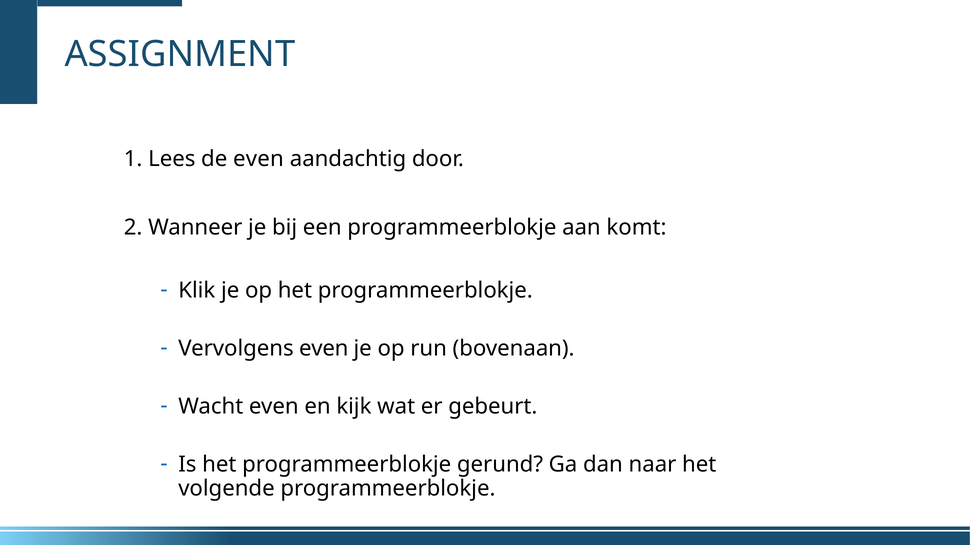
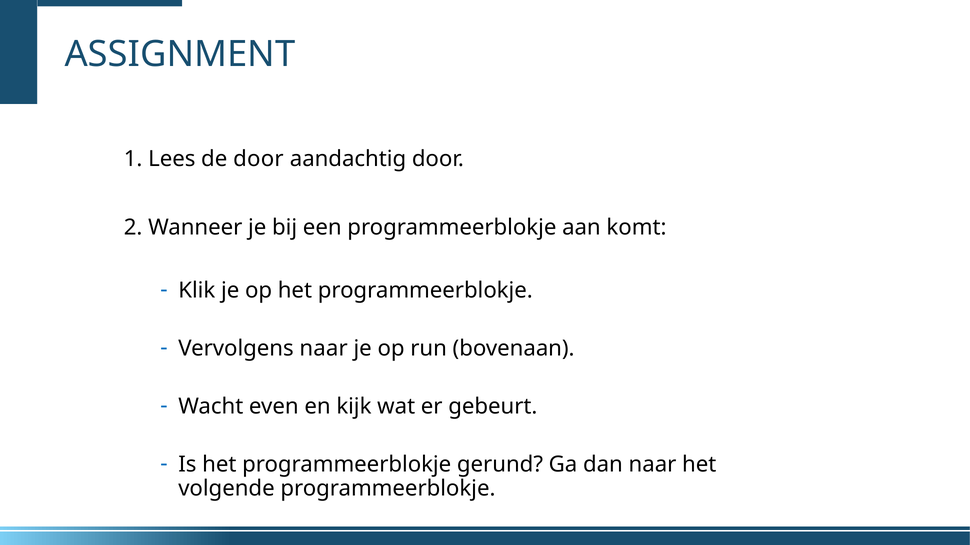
de even: even -> door
Vervolgens even: even -> naar
